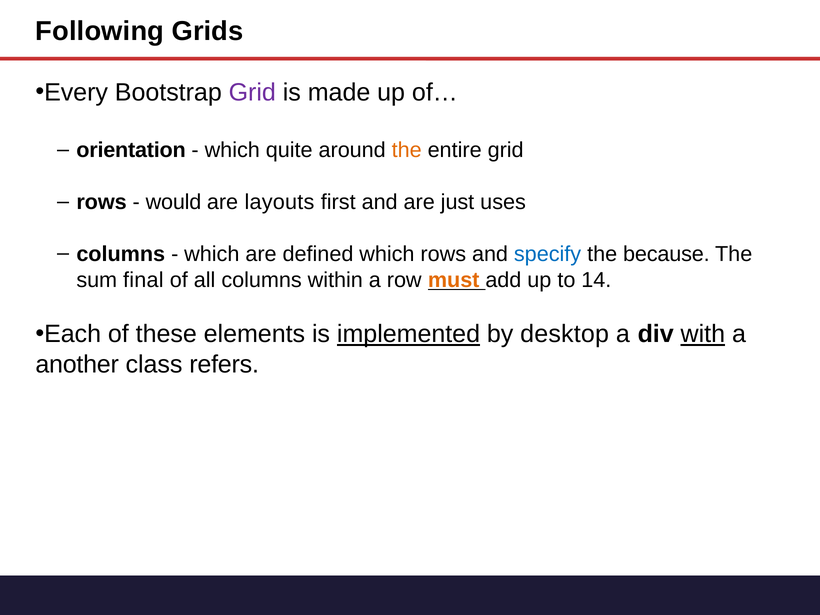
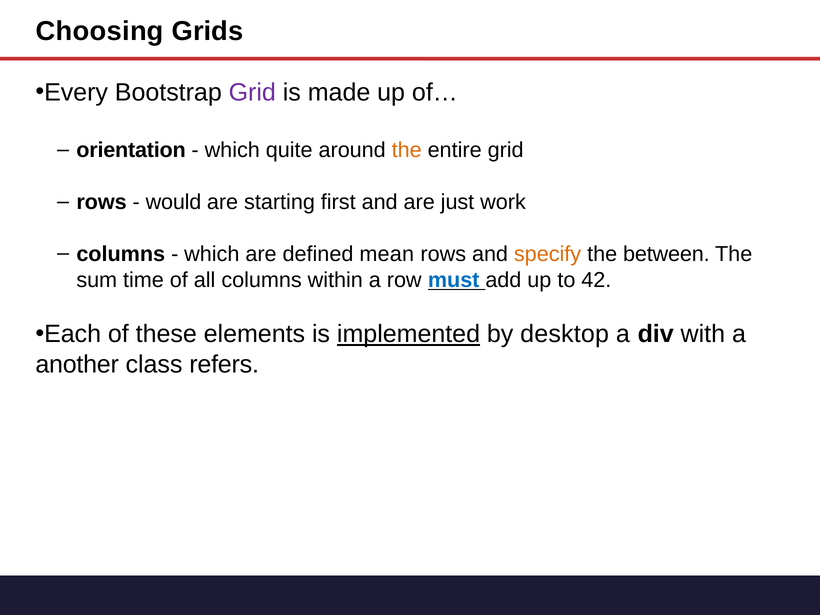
Following: Following -> Choosing
layouts: layouts -> starting
uses: uses -> work
defined which: which -> mean
specify colour: blue -> orange
because: because -> between
final: final -> time
must colour: orange -> blue
14: 14 -> 42
with underline: present -> none
